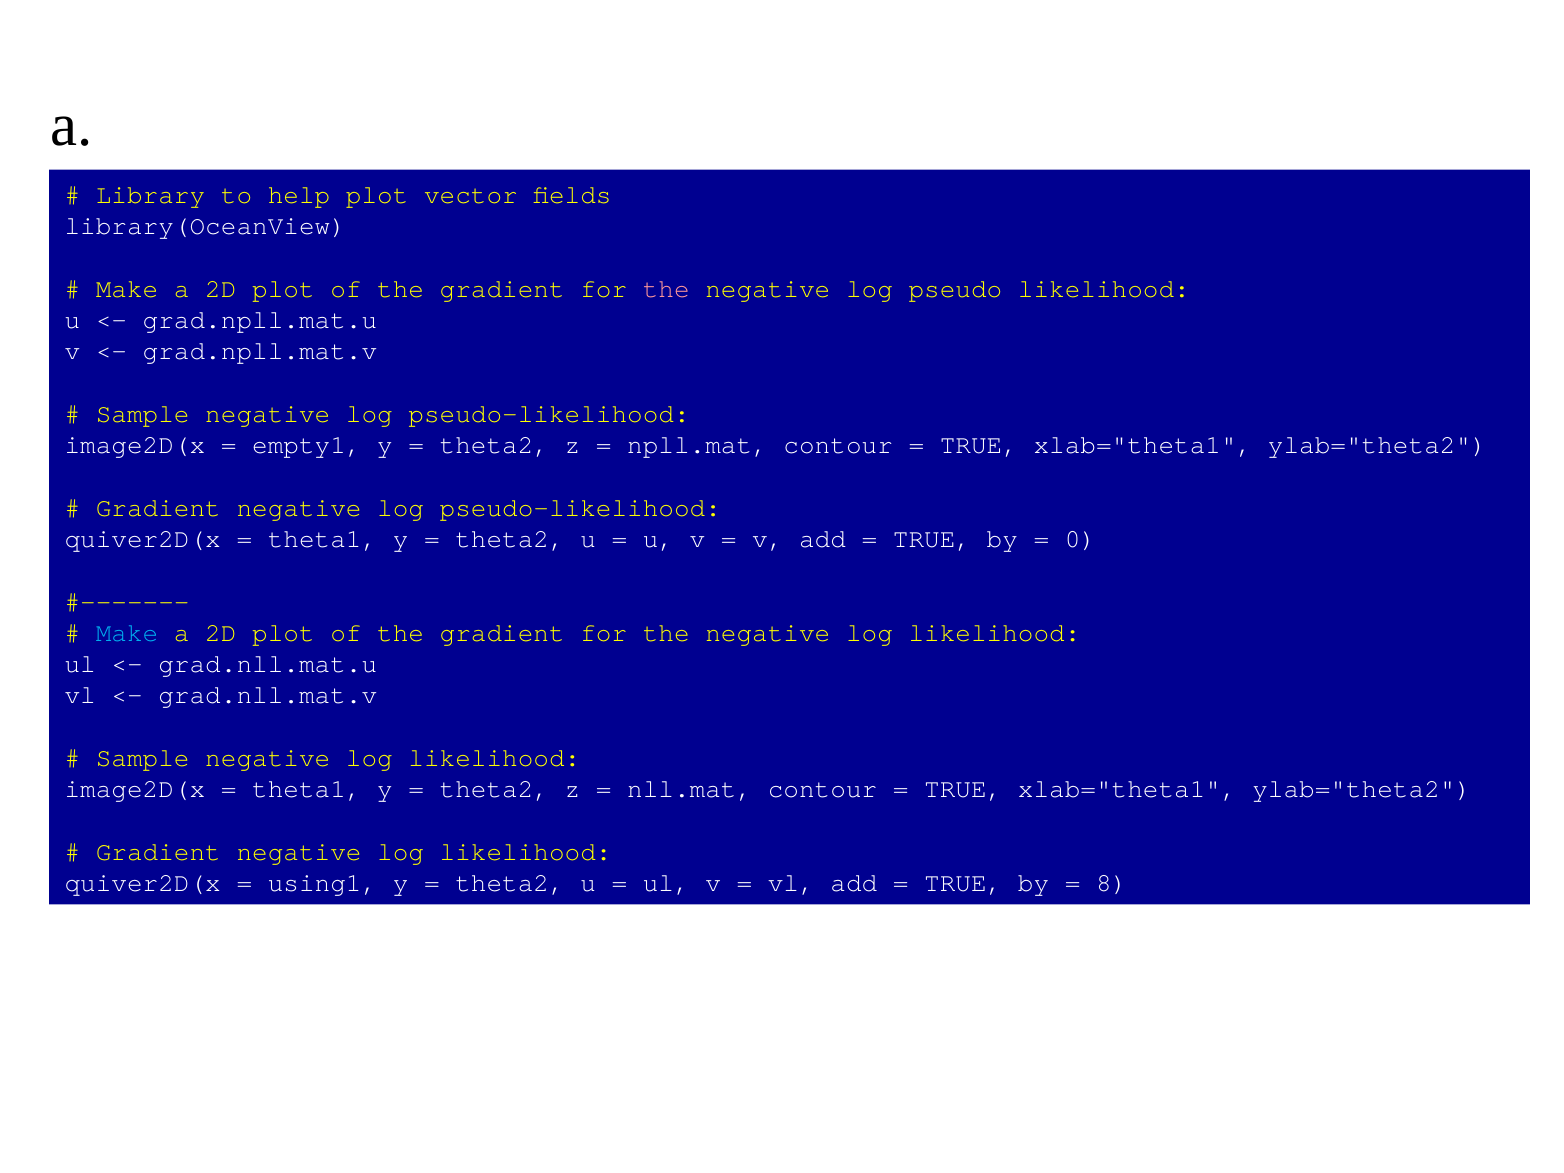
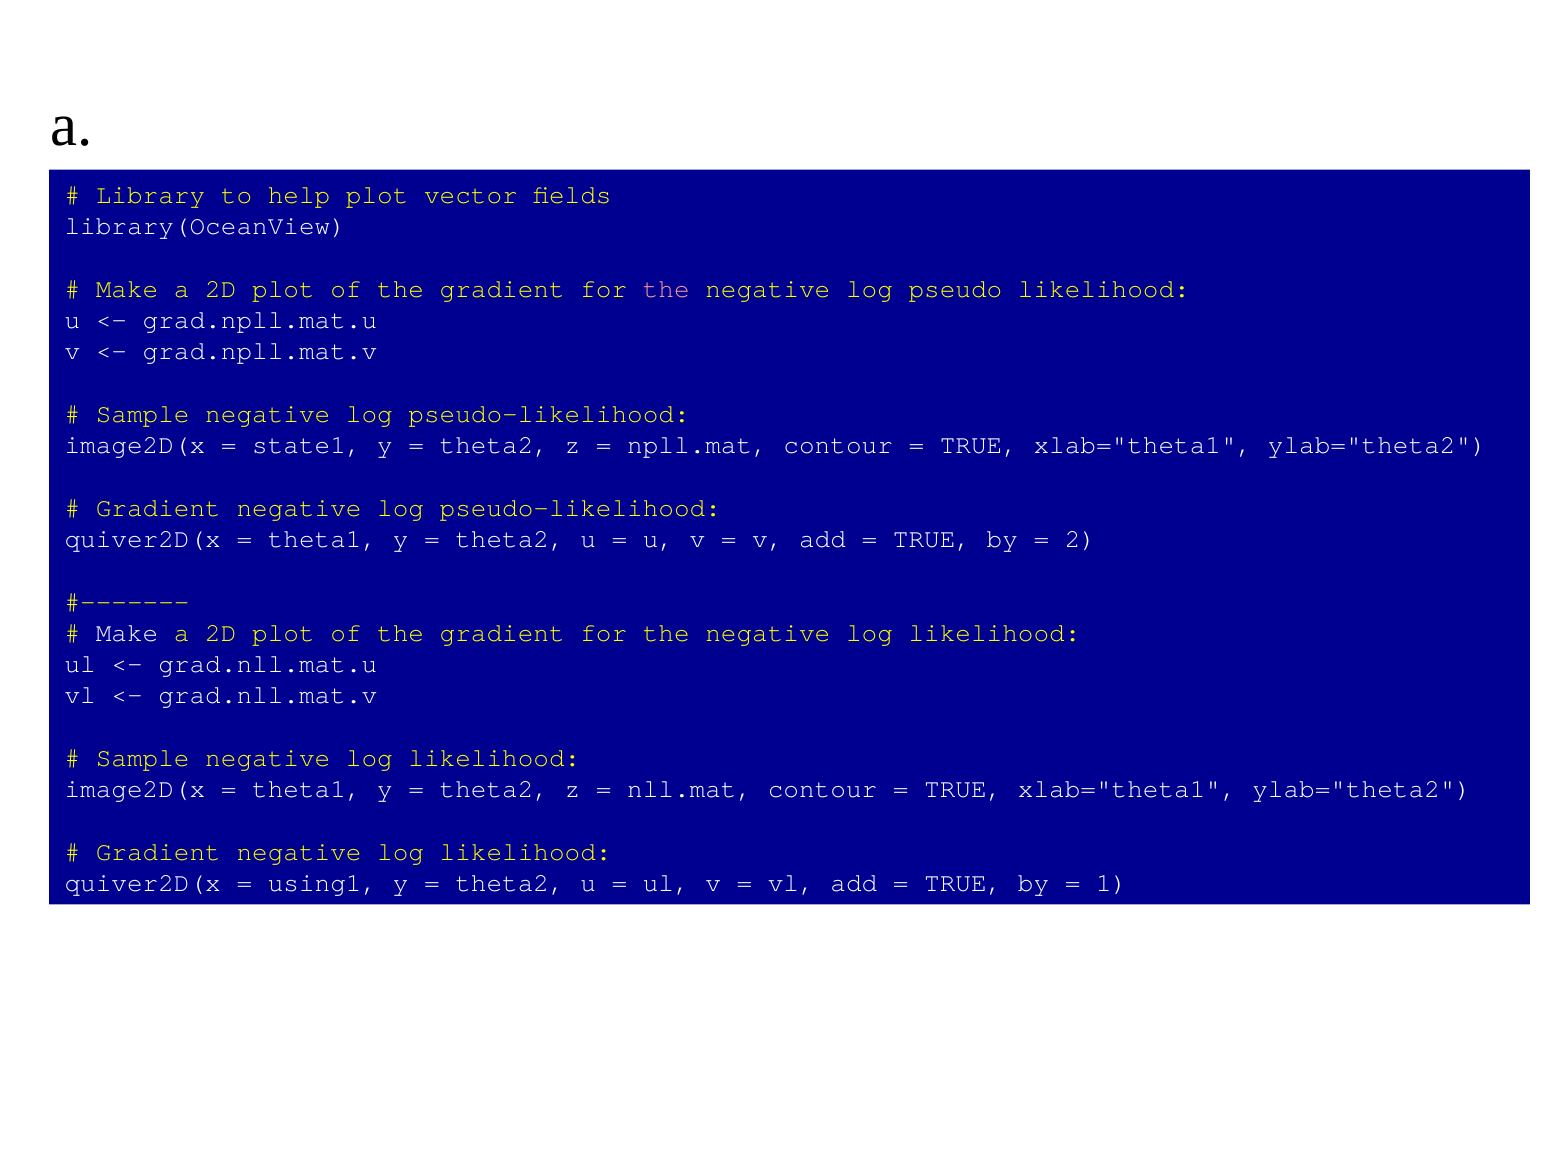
empty1: empty1 -> state1
0: 0 -> 2
Make at (127, 633) colour: light blue -> white
8: 8 -> 1
